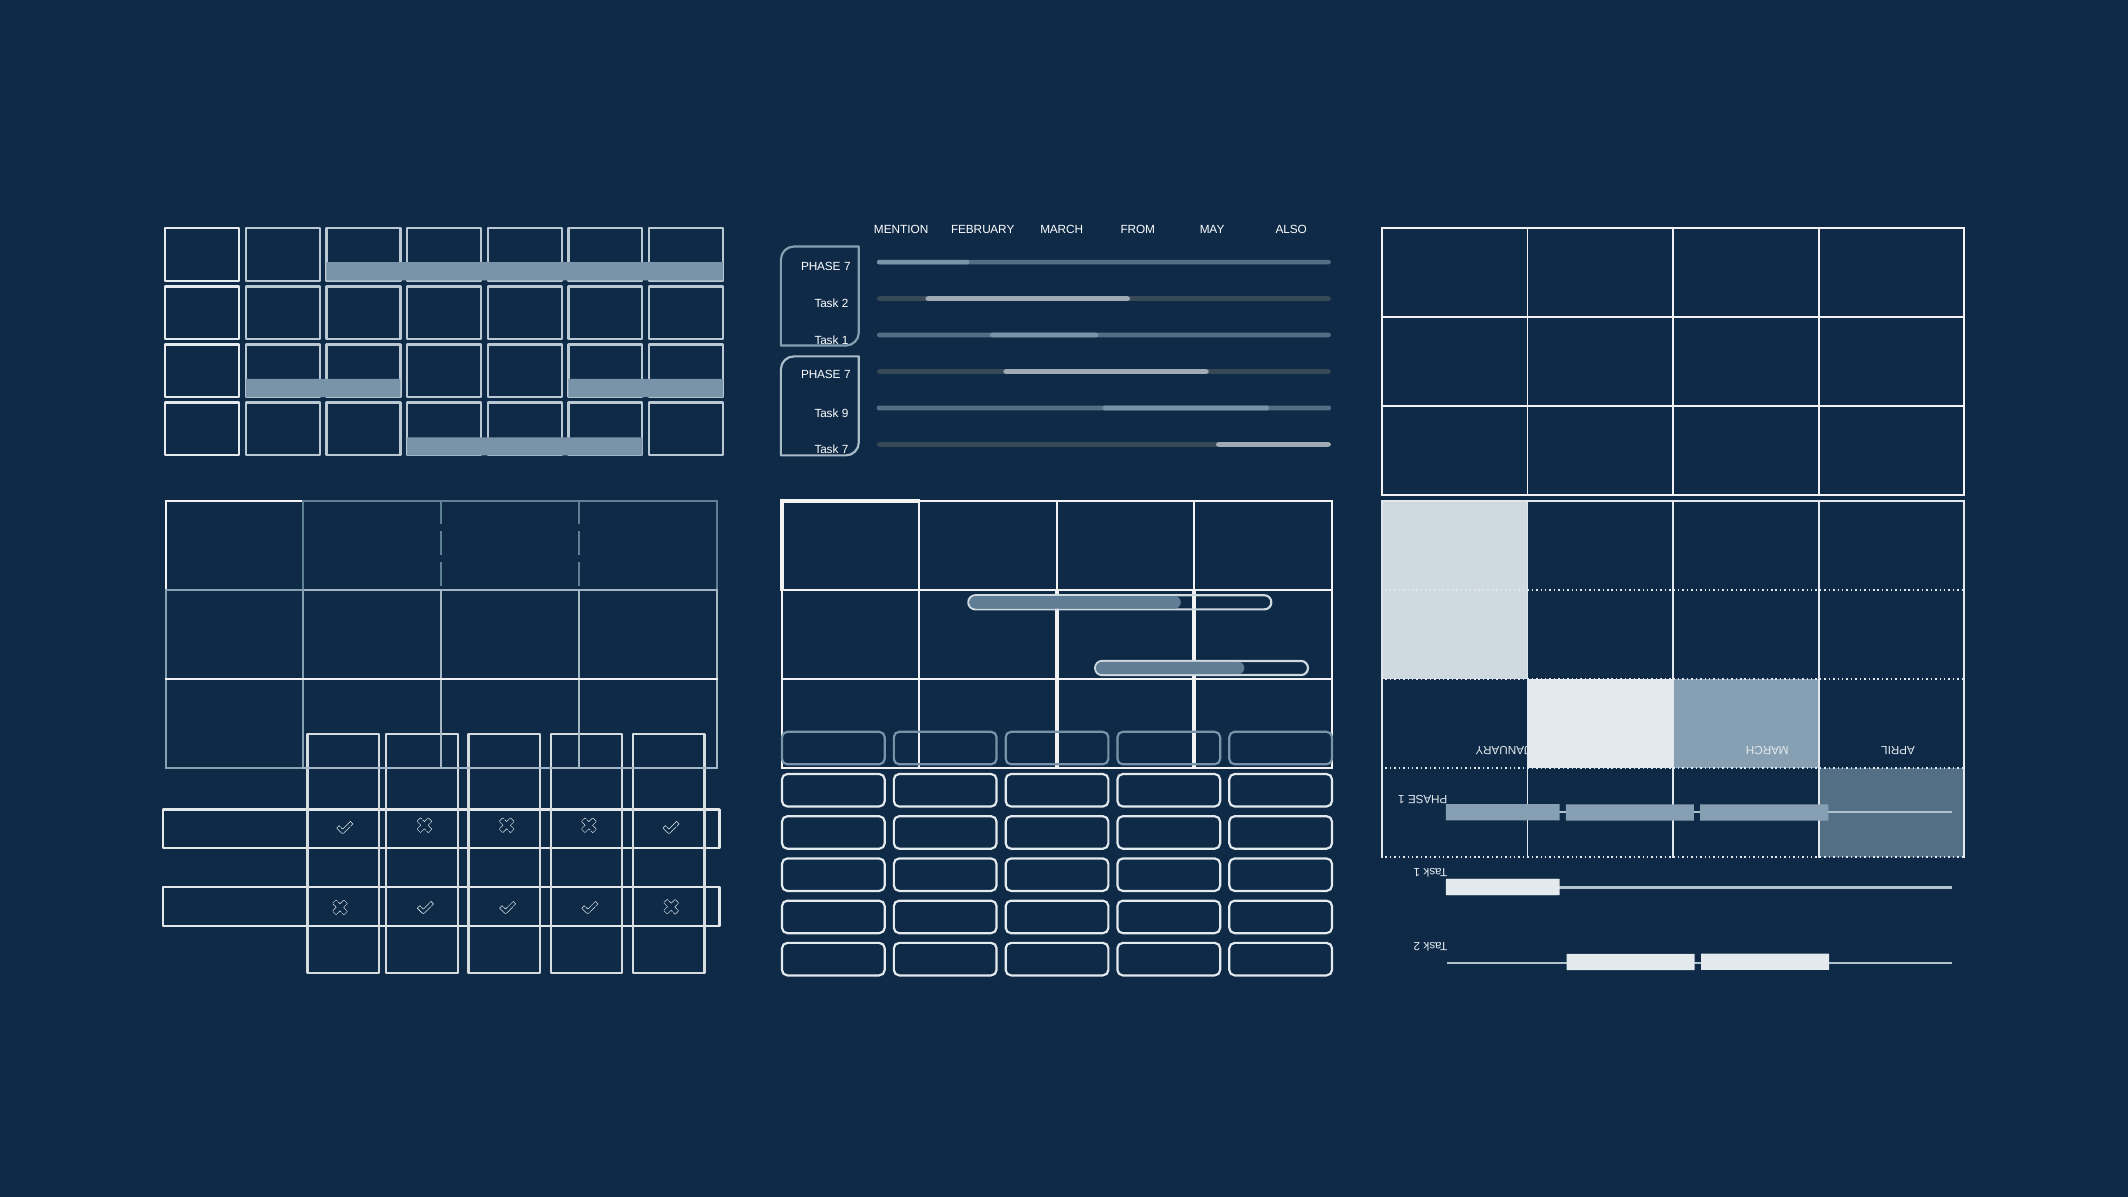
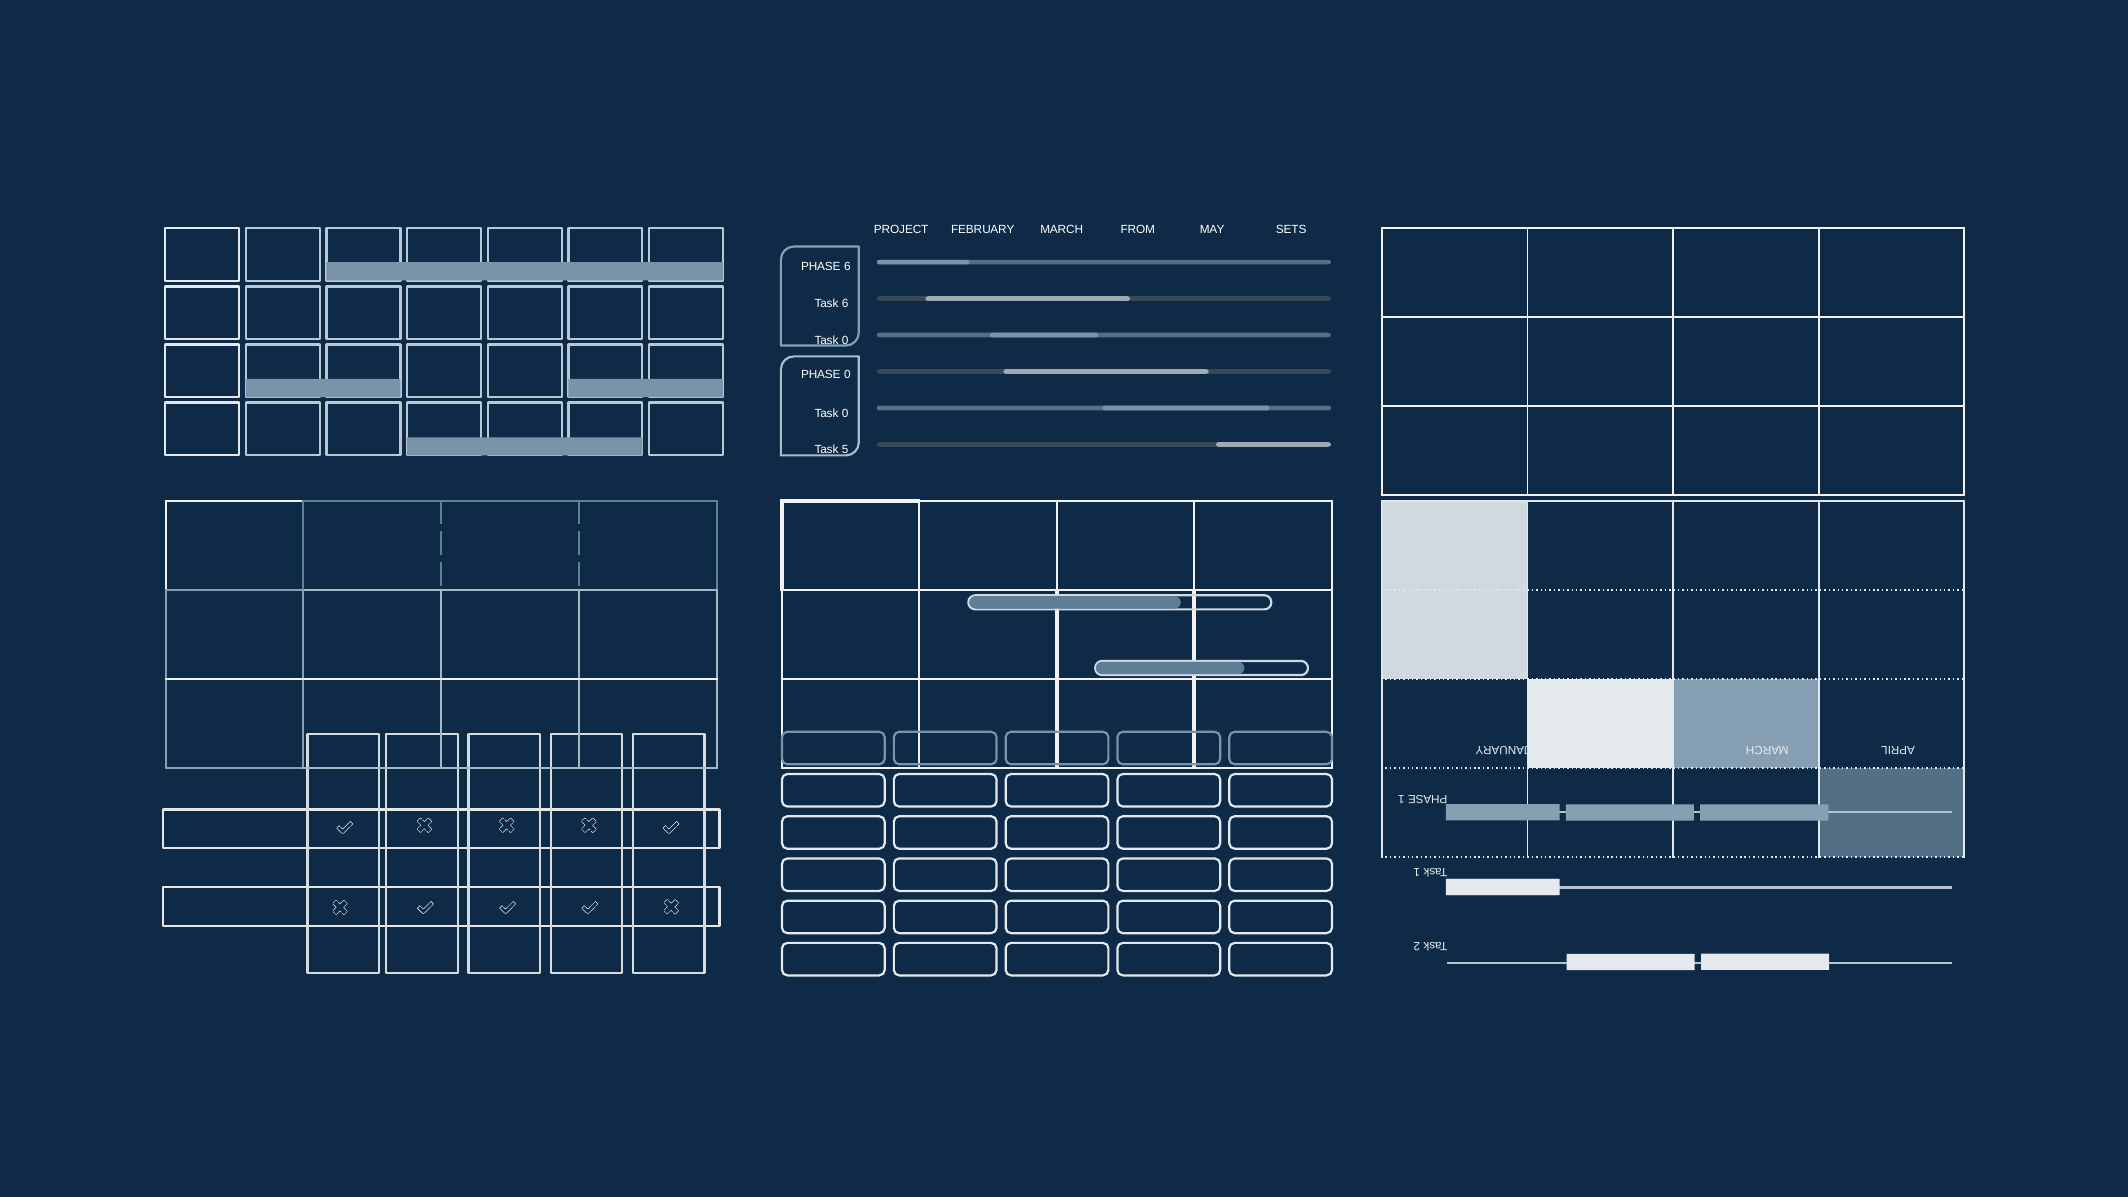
MENTION: MENTION -> PROJECT
ALSO: ALSO -> SETS
7 at (847, 266): 7 -> 6
Task 2: 2 -> 6
1 at (845, 341): 1 -> 0
7 at (847, 375): 7 -> 0
9 at (845, 413): 9 -> 0
Task 7: 7 -> 5
